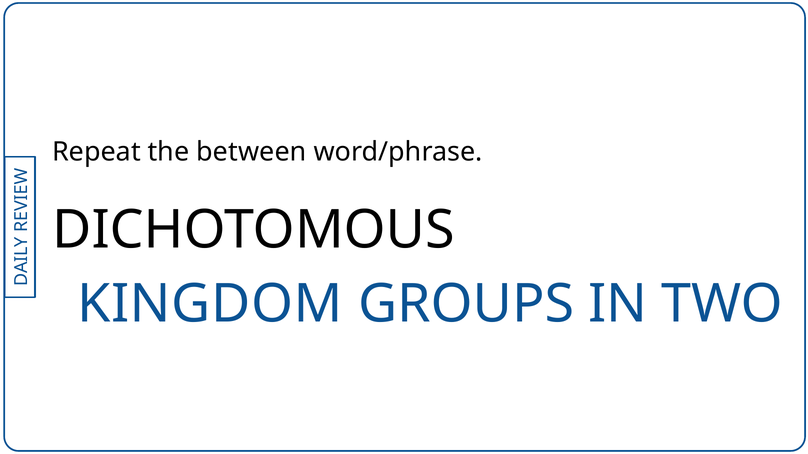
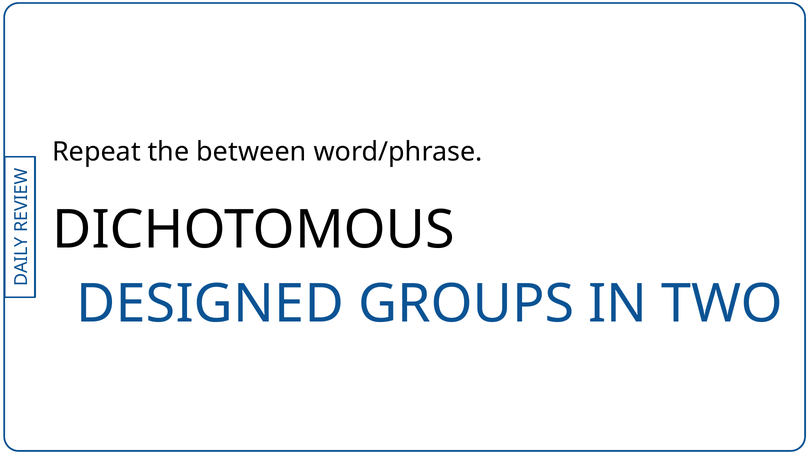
KINGDOM: KINGDOM -> DESIGNED
